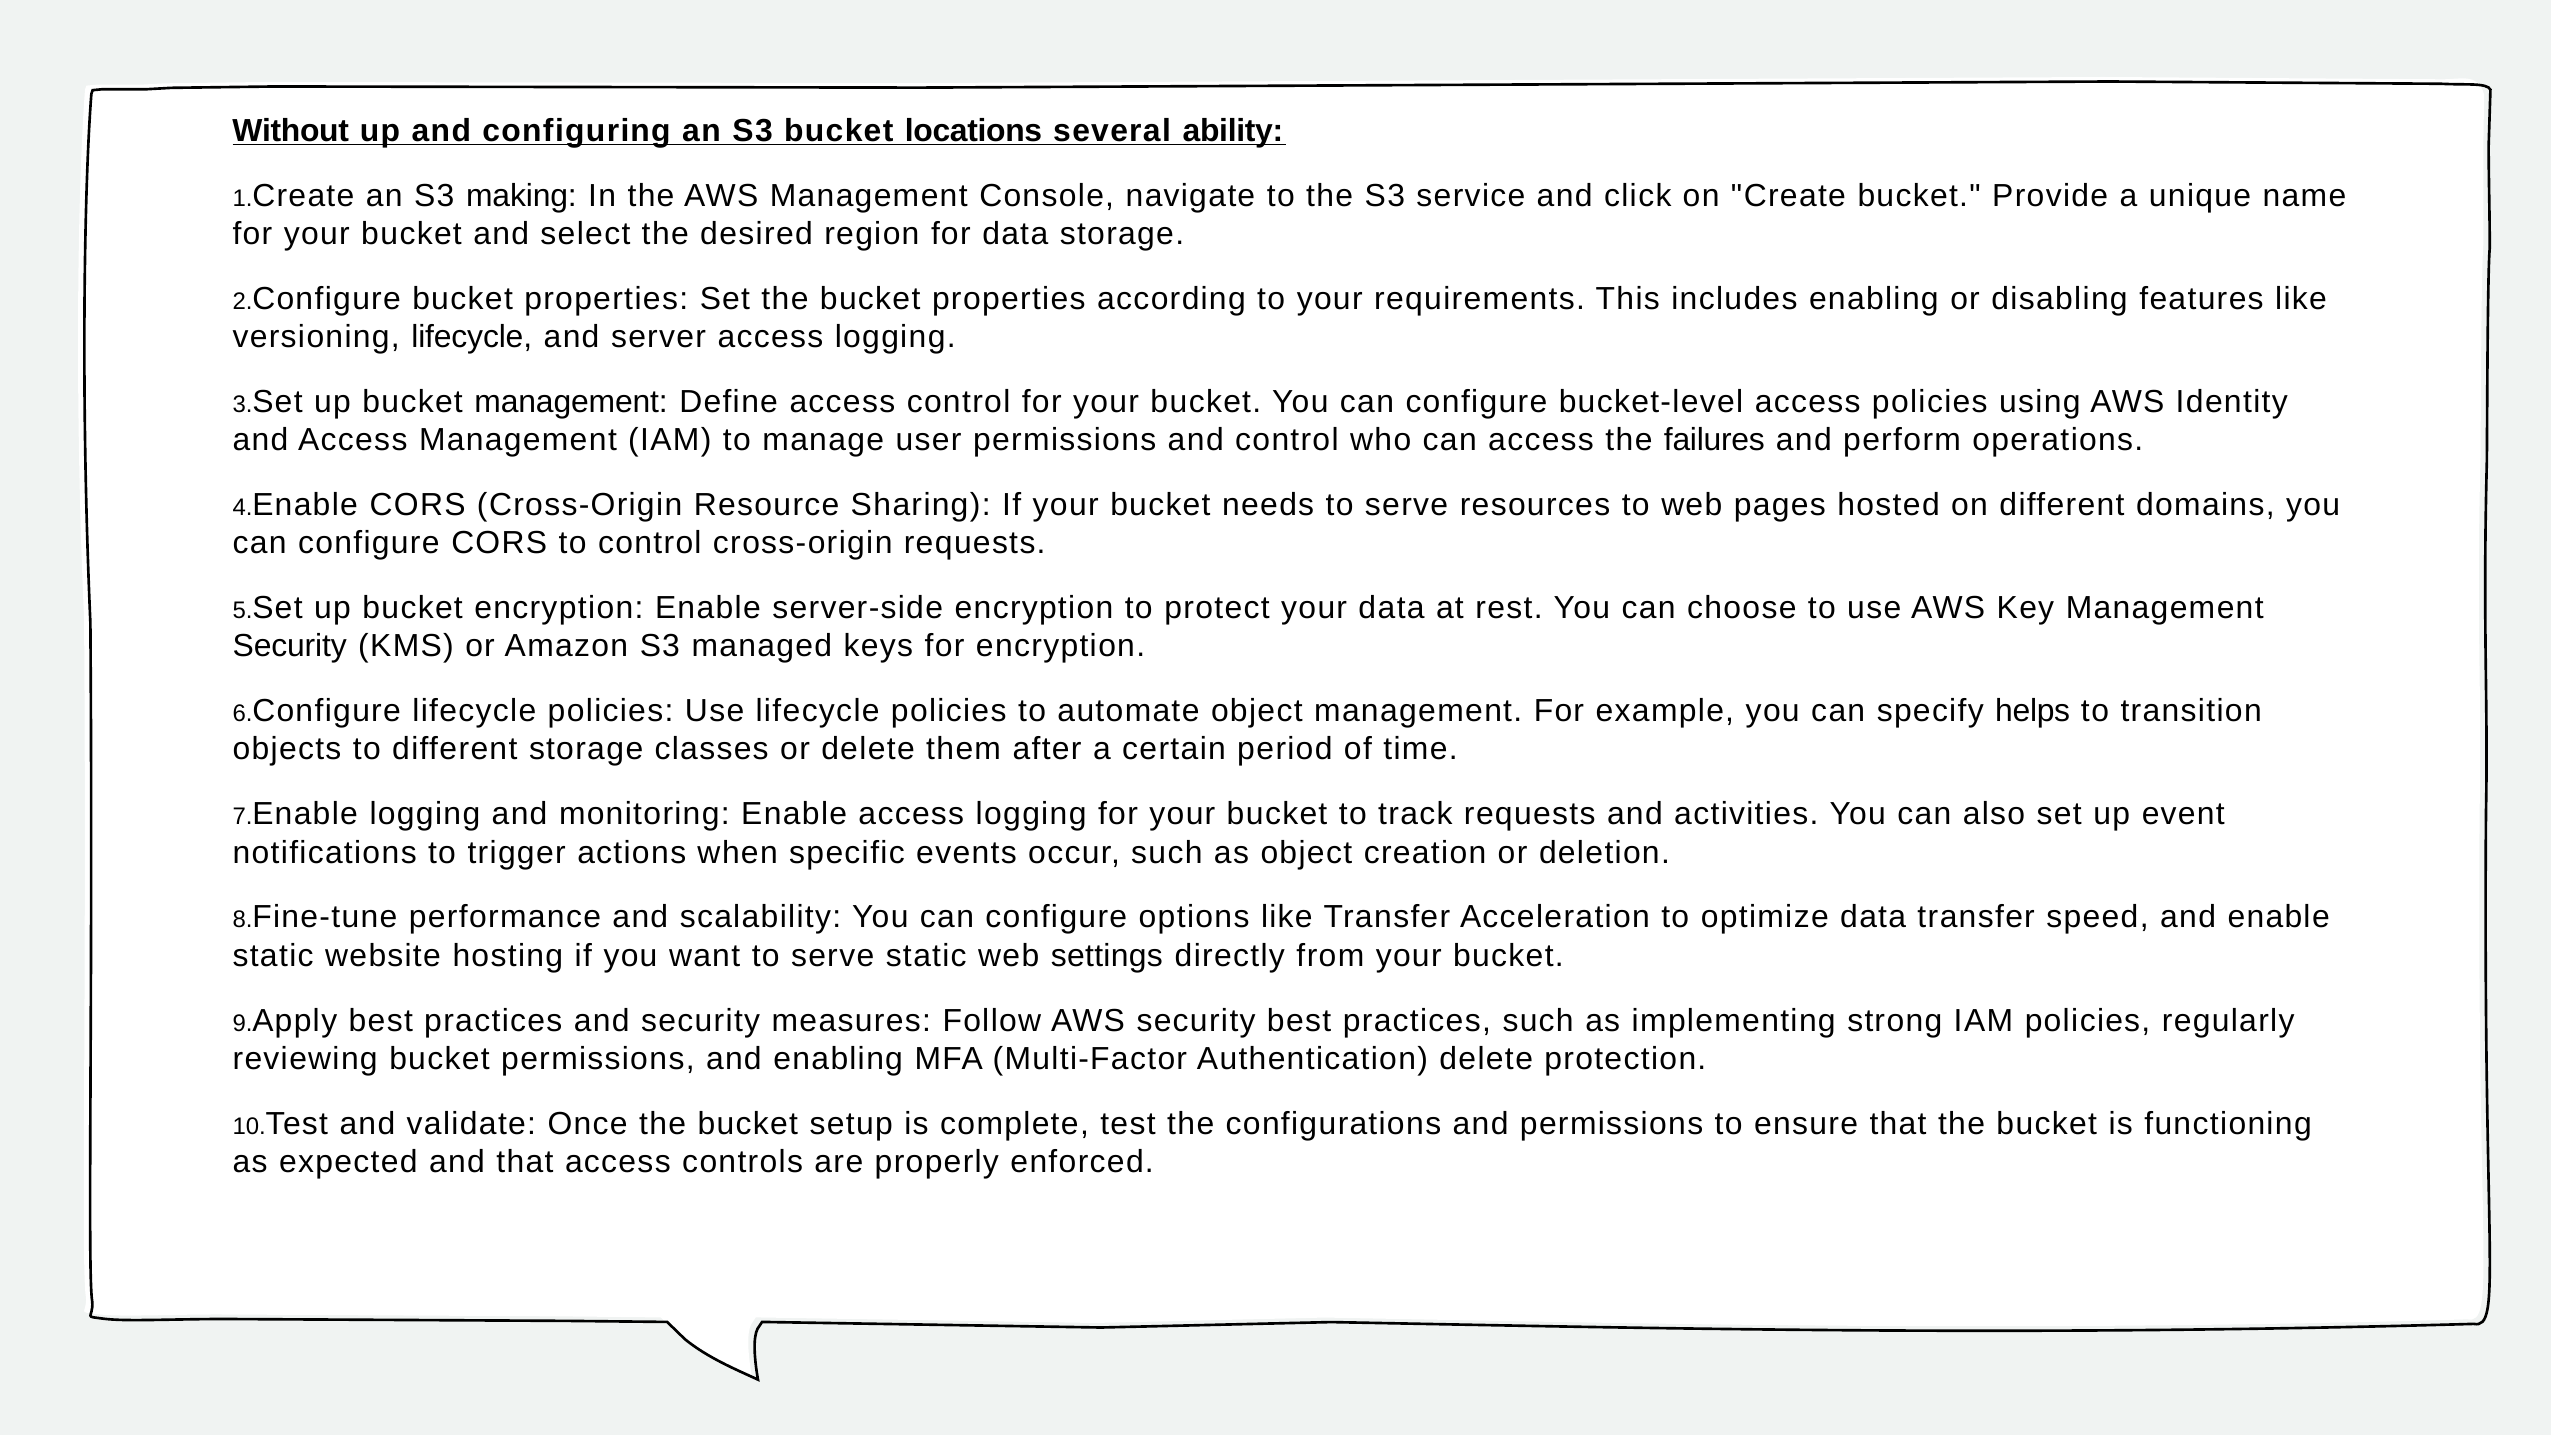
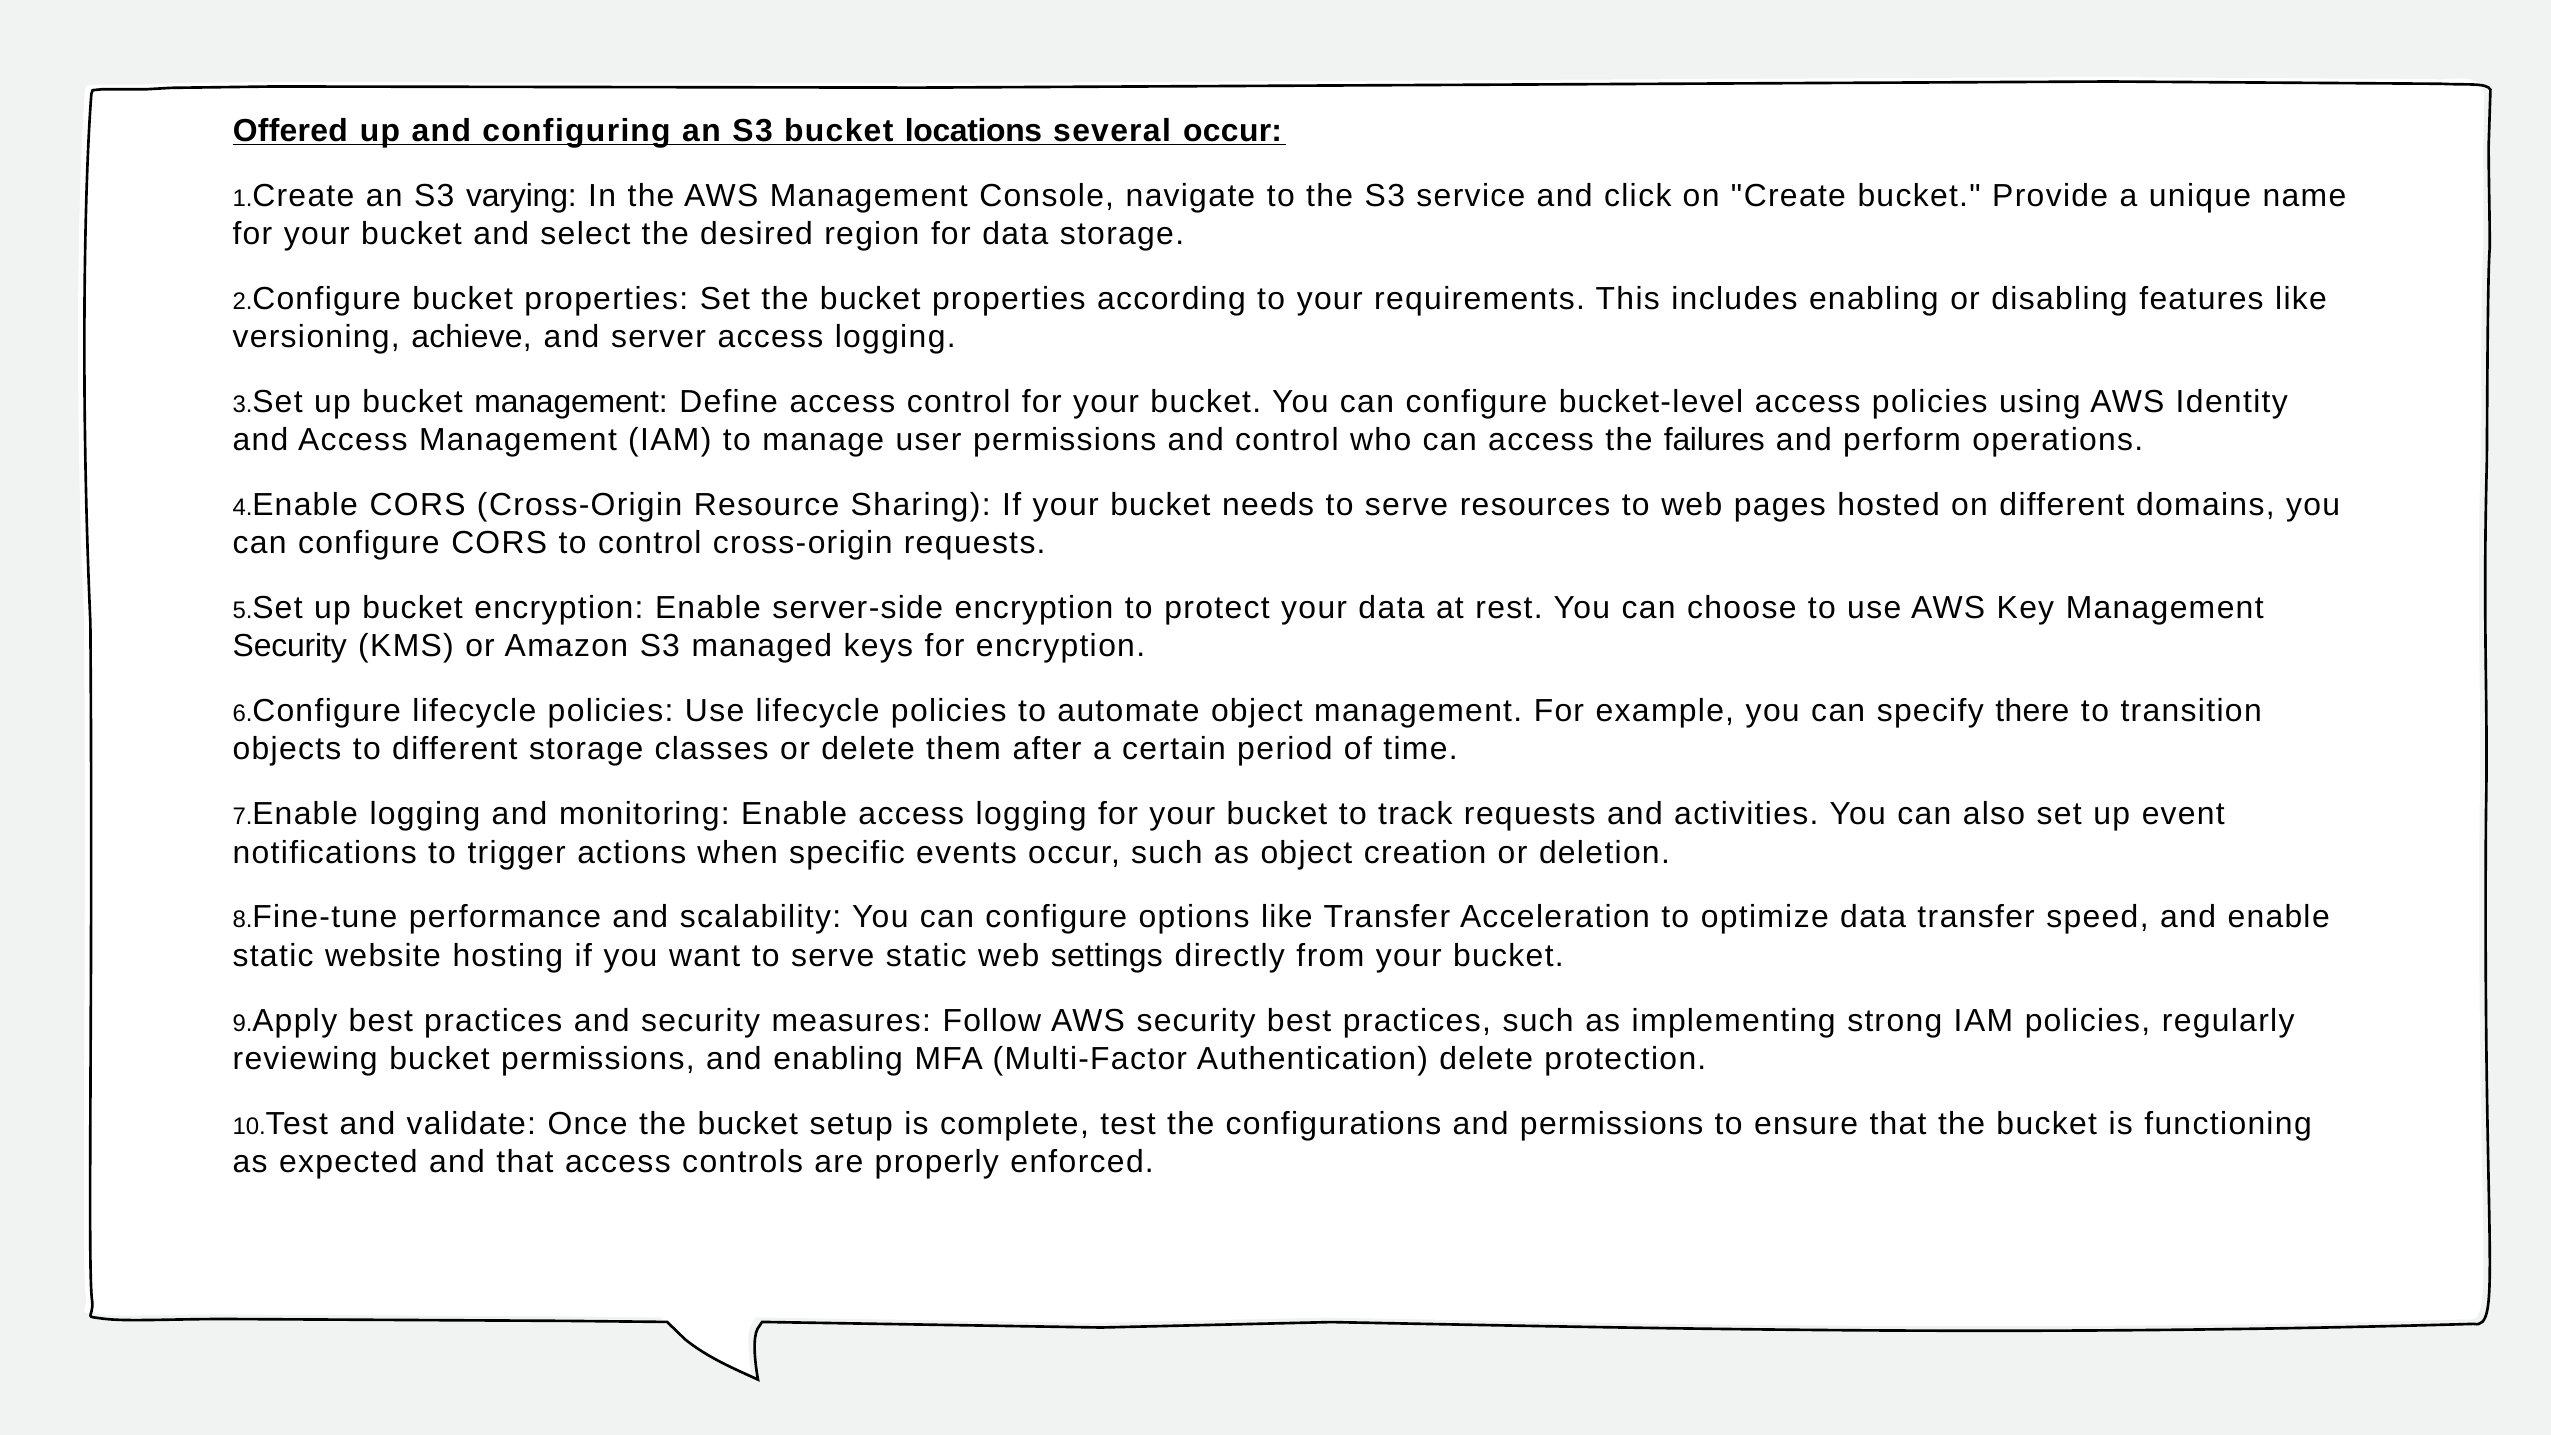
Without: Without -> Offered
several ability: ability -> occur
making: making -> varying
versioning lifecycle: lifecycle -> achieve
helps: helps -> there
